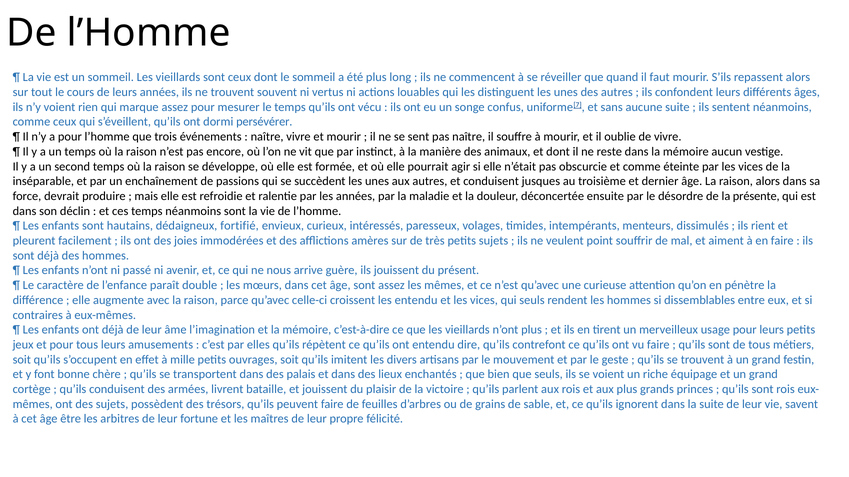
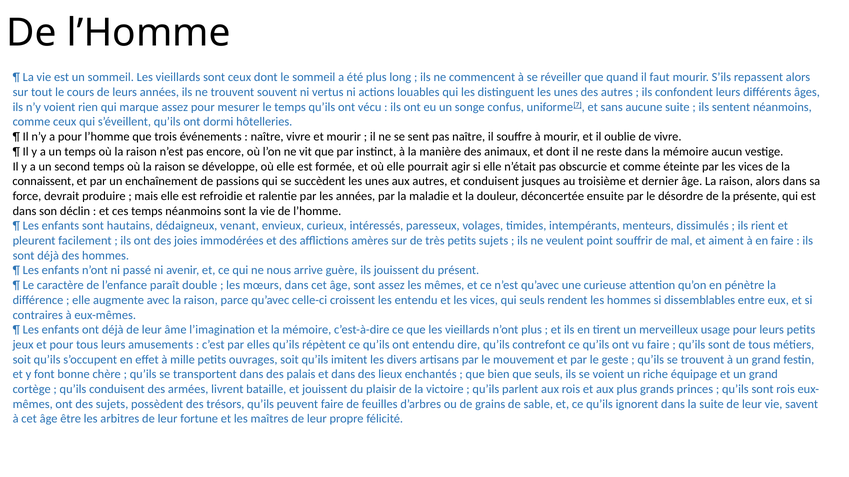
persévérer: persévérer -> hôtelleries
inséparable: inséparable -> connaissent
fortifié: fortifié -> venant
